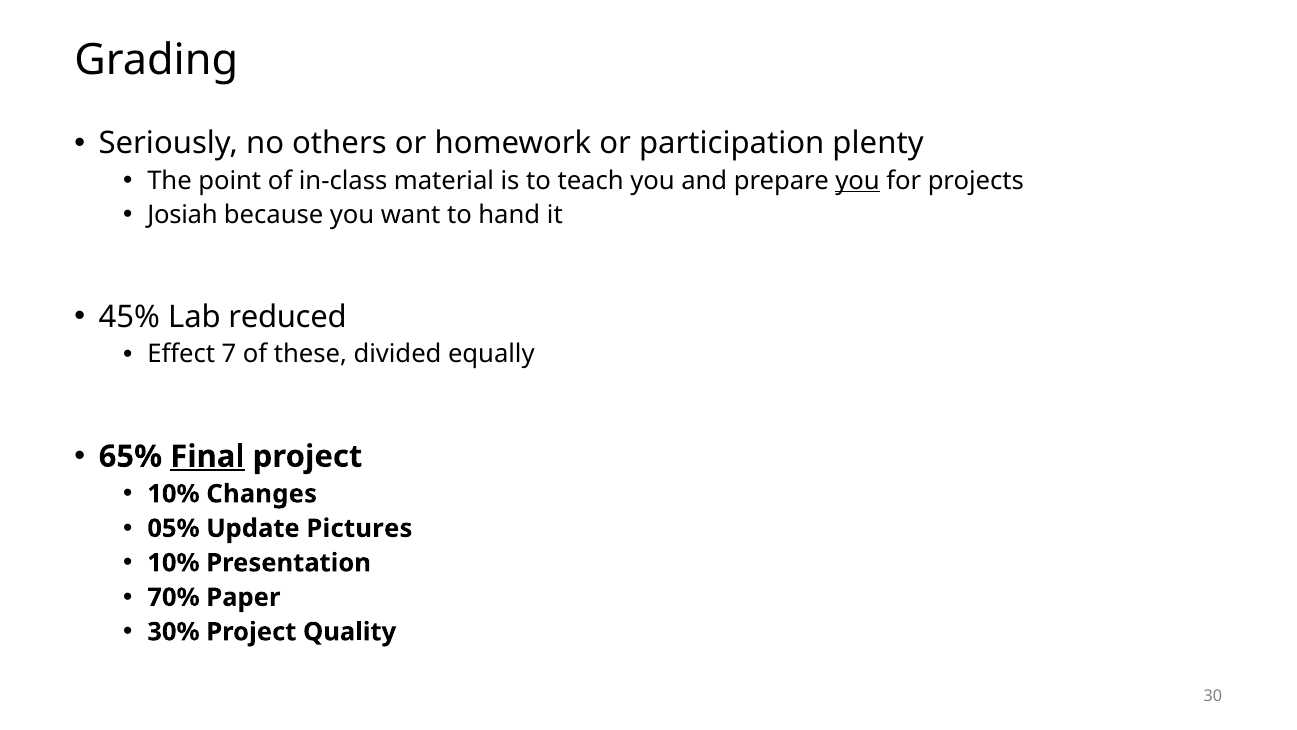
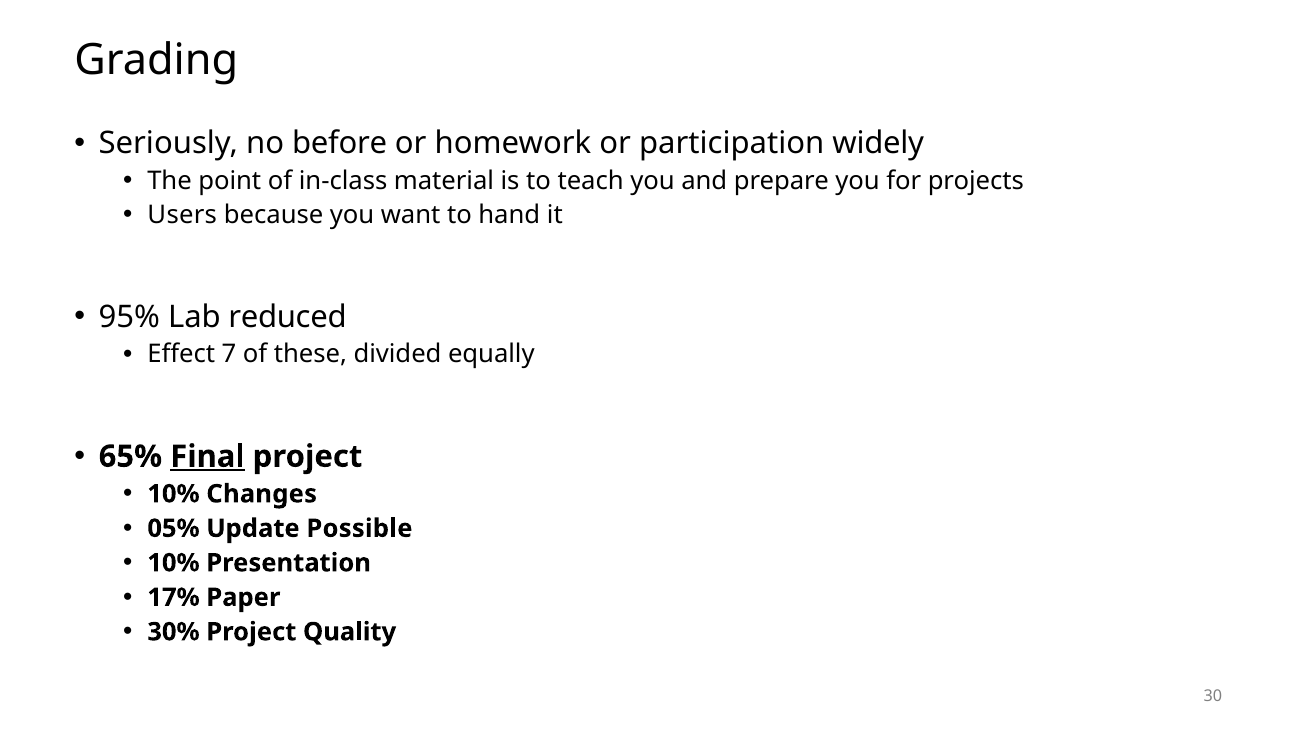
others: others -> before
plenty: plenty -> widely
you at (858, 180) underline: present -> none
Josiah: Josiah -> Users
45%: 45% -> 95%
Pictures: Pictures -> Possible
70%: 70% -> 17%
